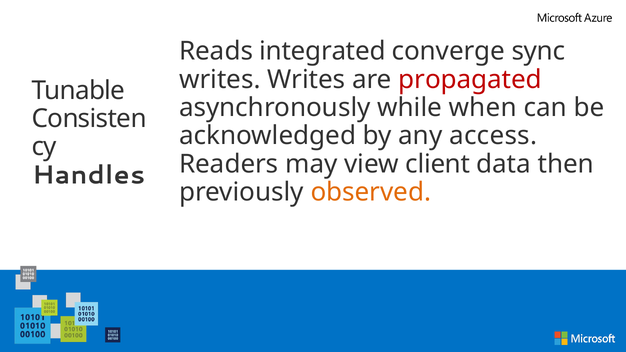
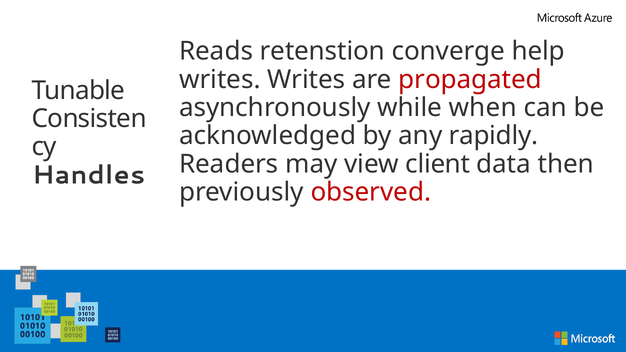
integrated: integrated -> retenstion
sync: sync -> help
access: access -> rapidly
observed colour: orange -> red
